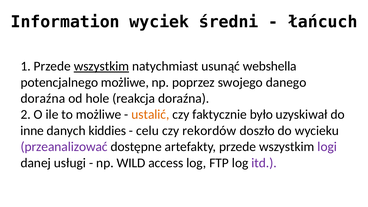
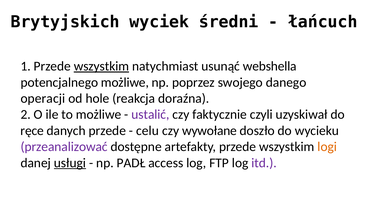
Information: Information -> Brytyjskich
doraźna at (43, 98): doraźna -> operacji
ustalić colour: orange -> purple
było: było -> czyli
inne: inne -> ręce
danych kiddies: kiddies -> przede
rekordów: rekordów -> wywołane
logi colour: purple -> orange
usługi underline: none -> present
WILD: WILD -> PADŁ
